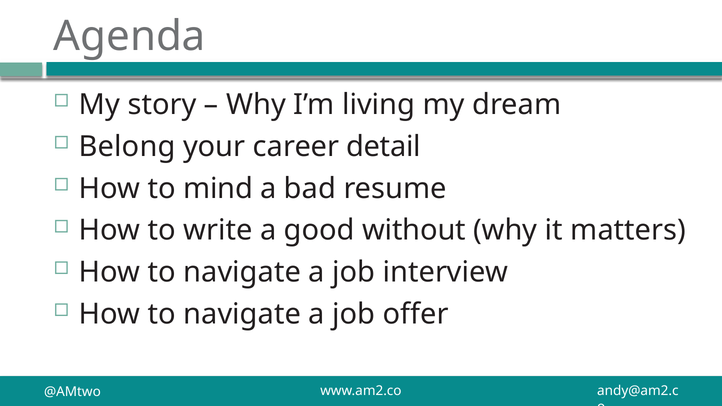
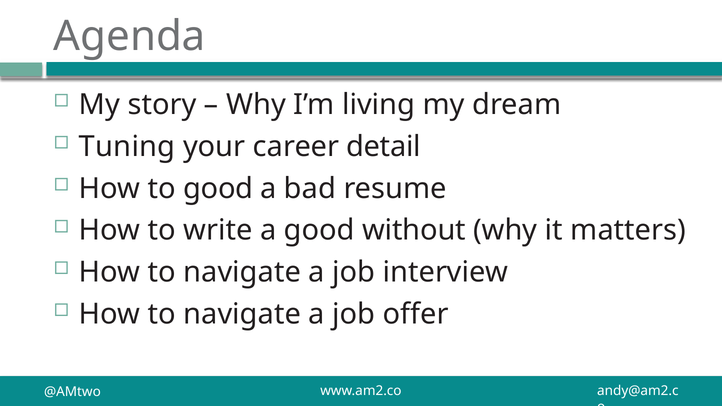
Belong: Belong -> Tuning
to mind: mind -> good
